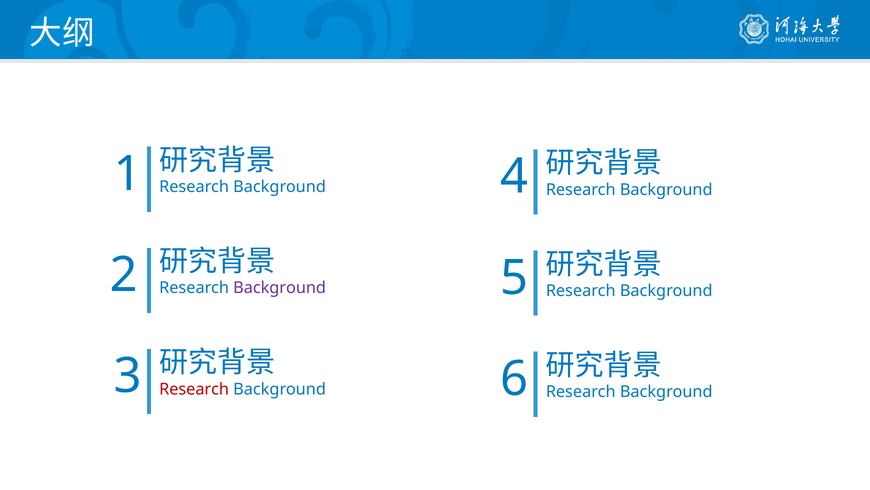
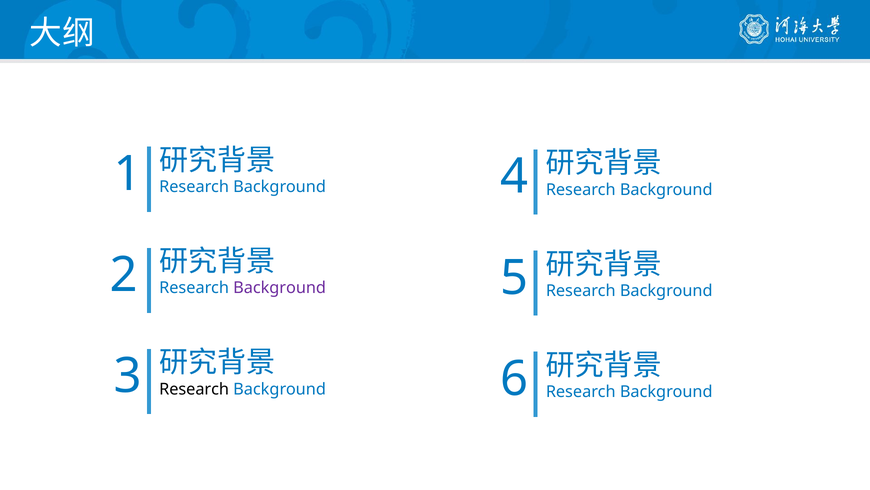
Research at (194, 389) colour: red -> black
